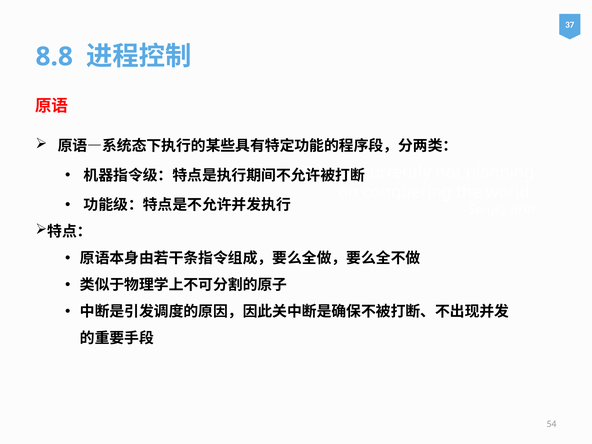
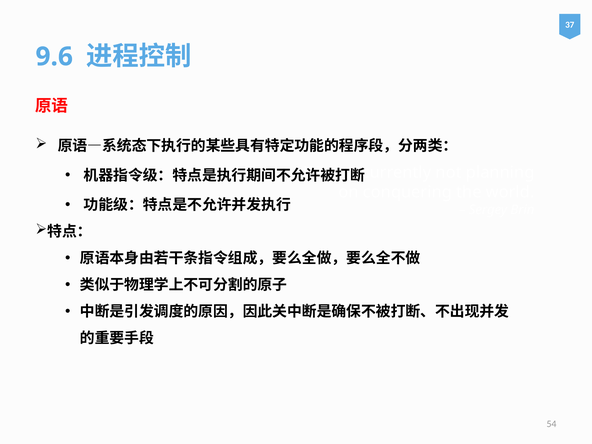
8.8: 8.8 -> 9.6
